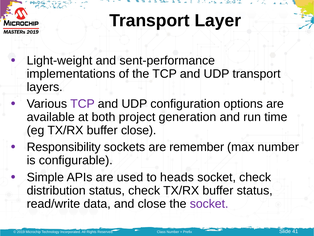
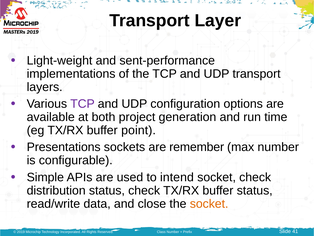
buffer close: close -> point
Responsibility: Responsibility -> Presentations
heads: heads -> intend
socket at (209, 203) colour: purple -> orange
